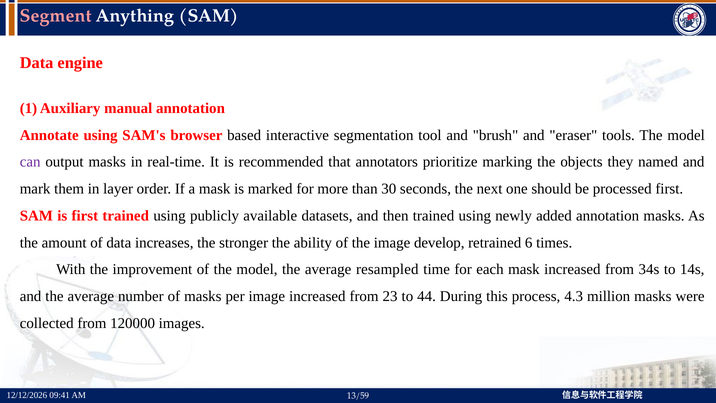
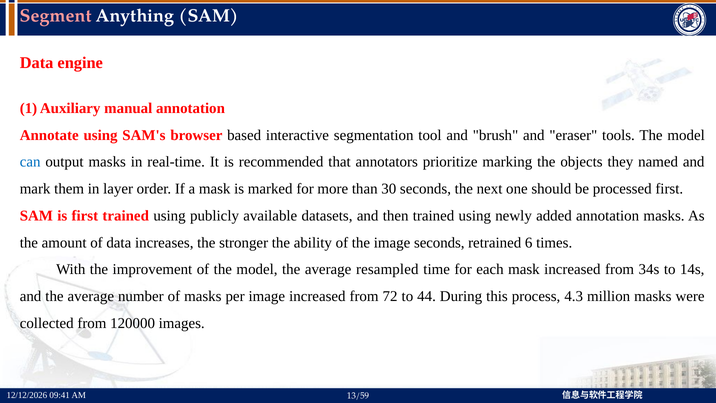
can colour: purple -> blue
image develop: develop -> seconds
23: 23 -> 72
